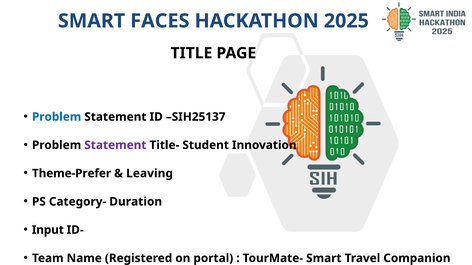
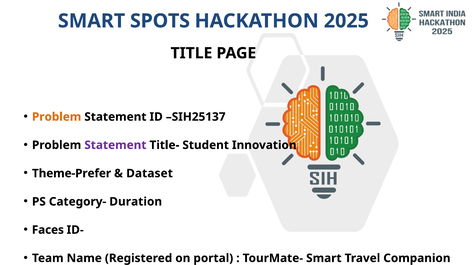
FACES: FACES -> SPOTS
Problem at (57, 117) colour: blue -> orange
Leaving: Leaving -> Dataset
Input: Input -> Faces
